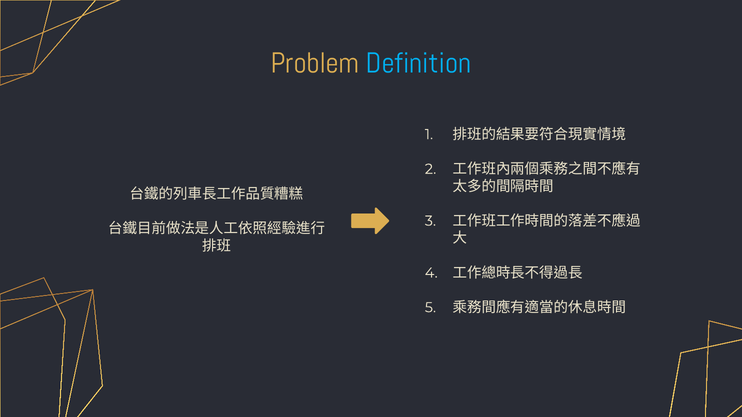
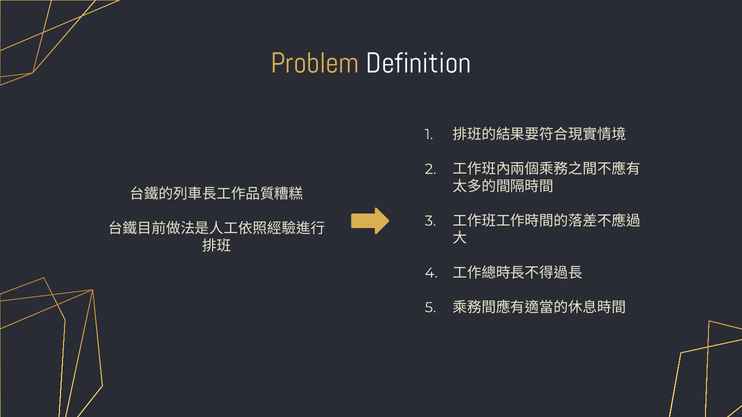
Definition colour: light blue -> white
